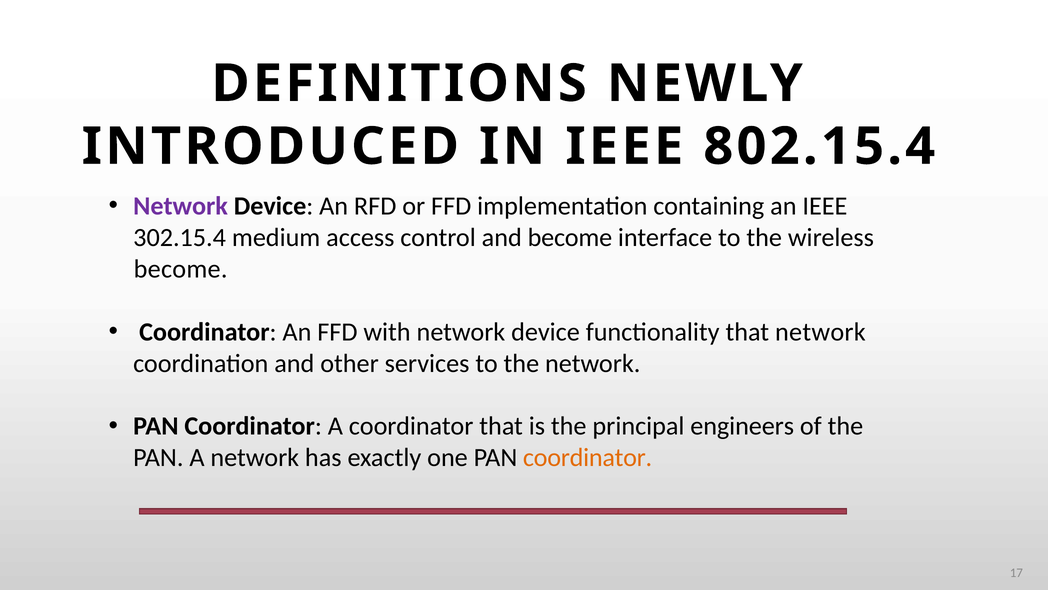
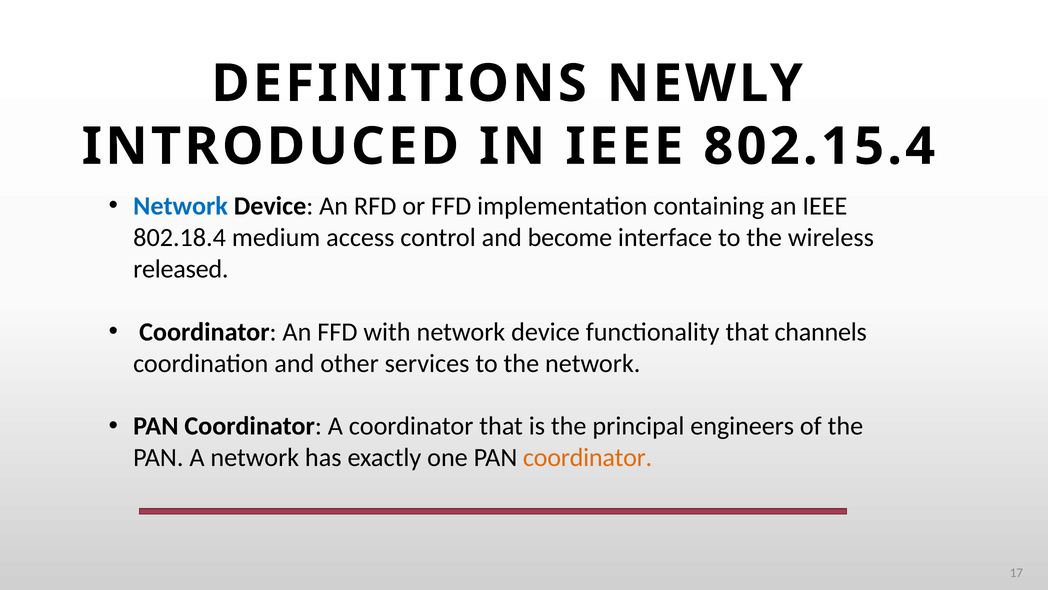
Network at (181, 206) colour: purple -> blue
302.15.4: 302.15.4 -> 802.18.4
become at (181, 269): become -> released
that network: network -> channels
